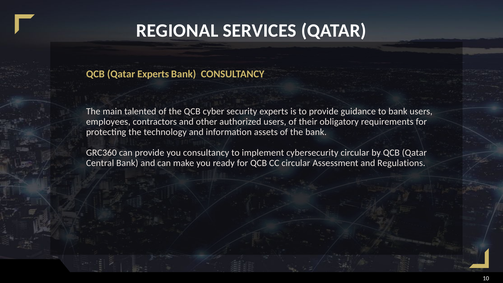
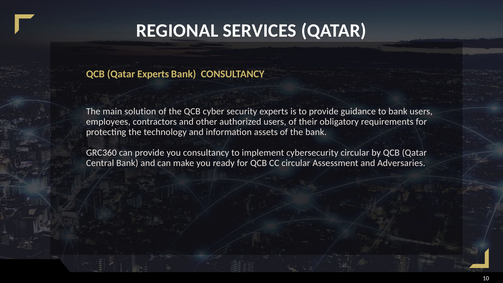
talented: talented -> solution
Regulations: Regulations -> Adversaries
